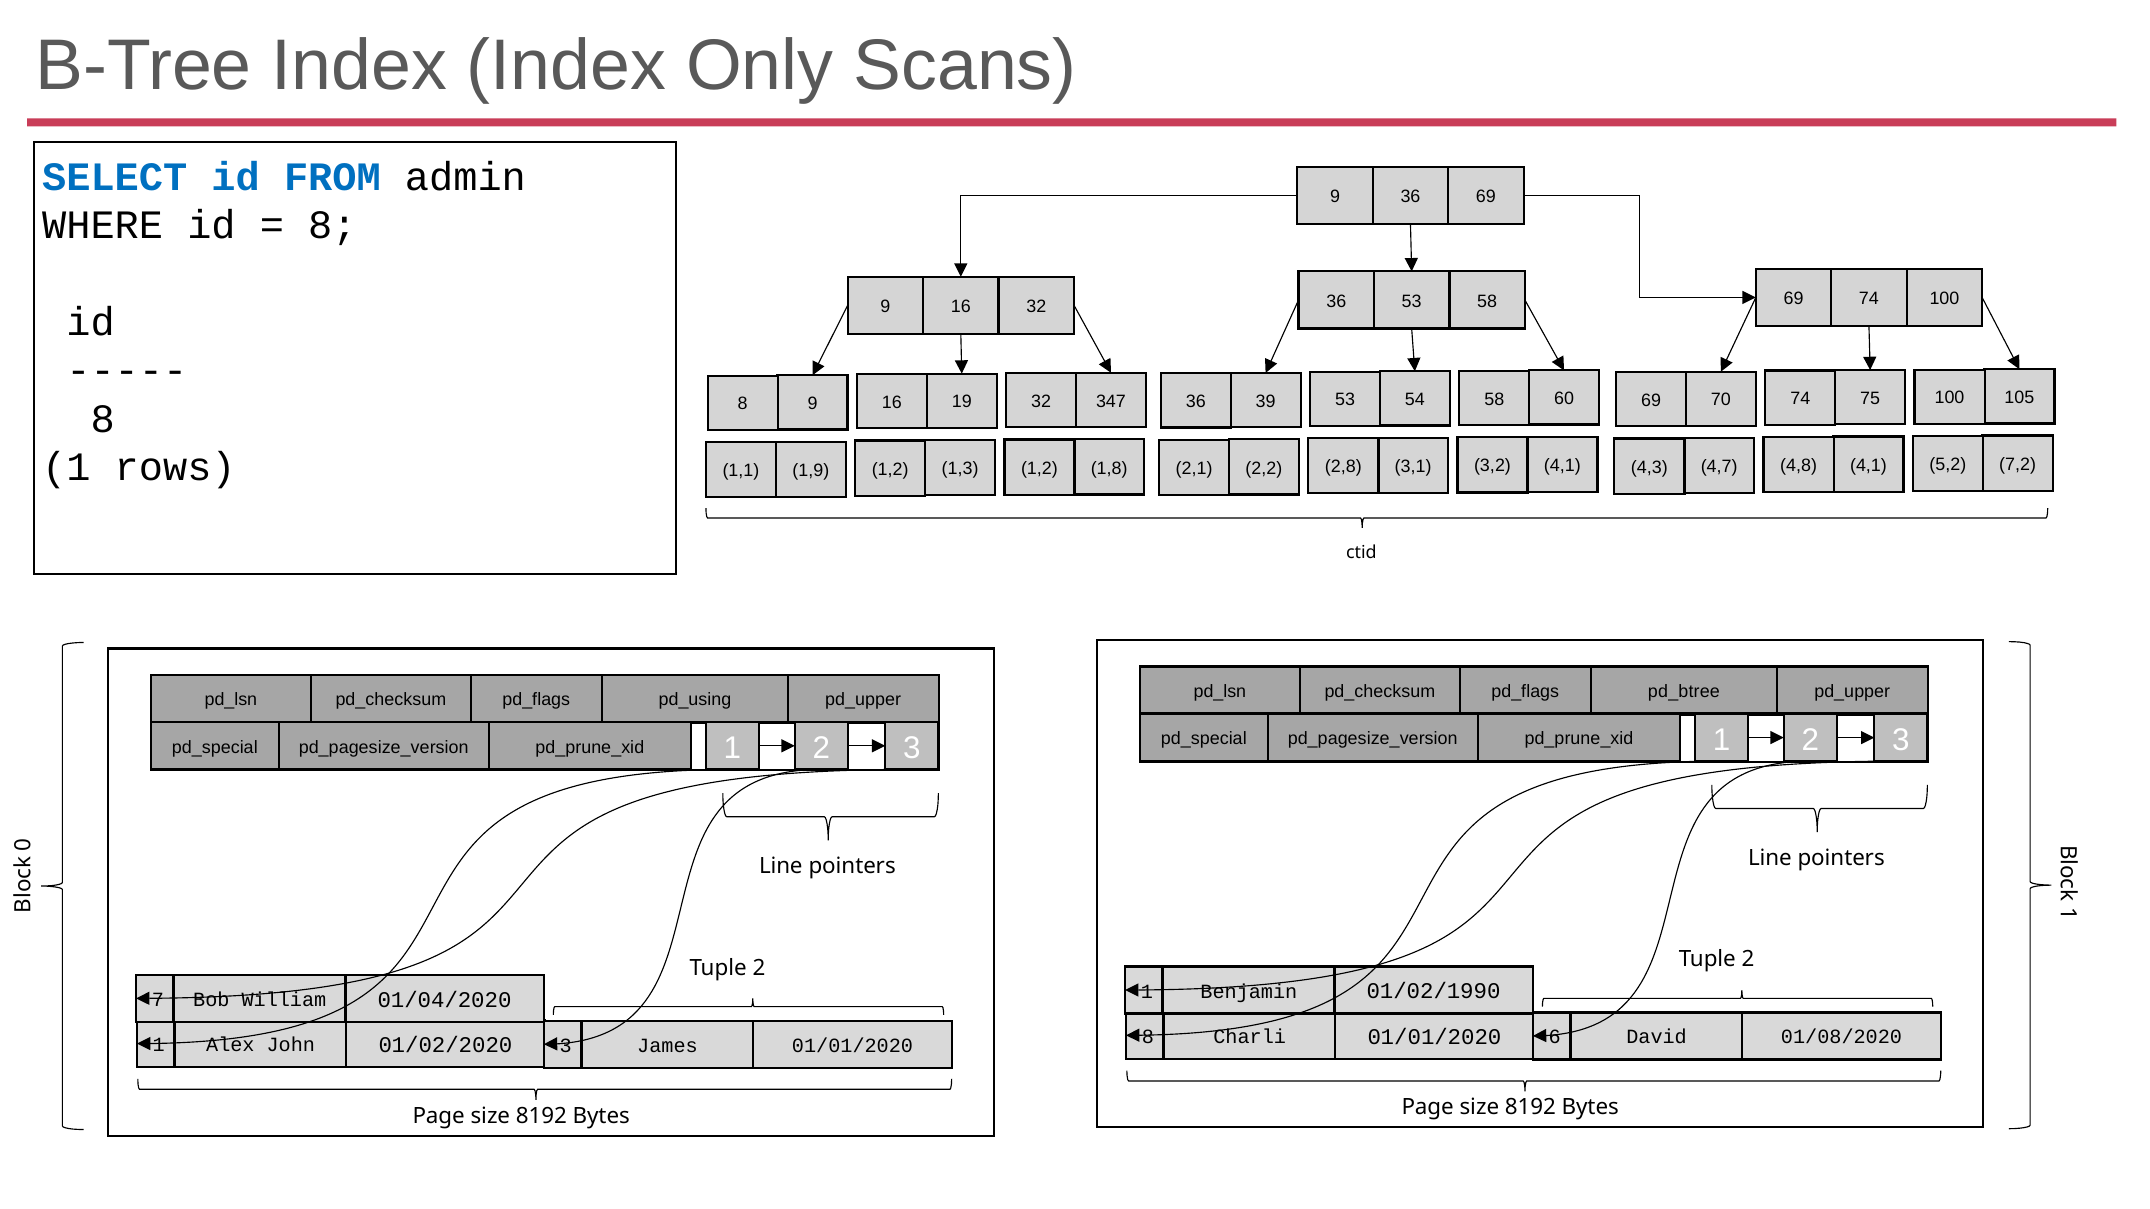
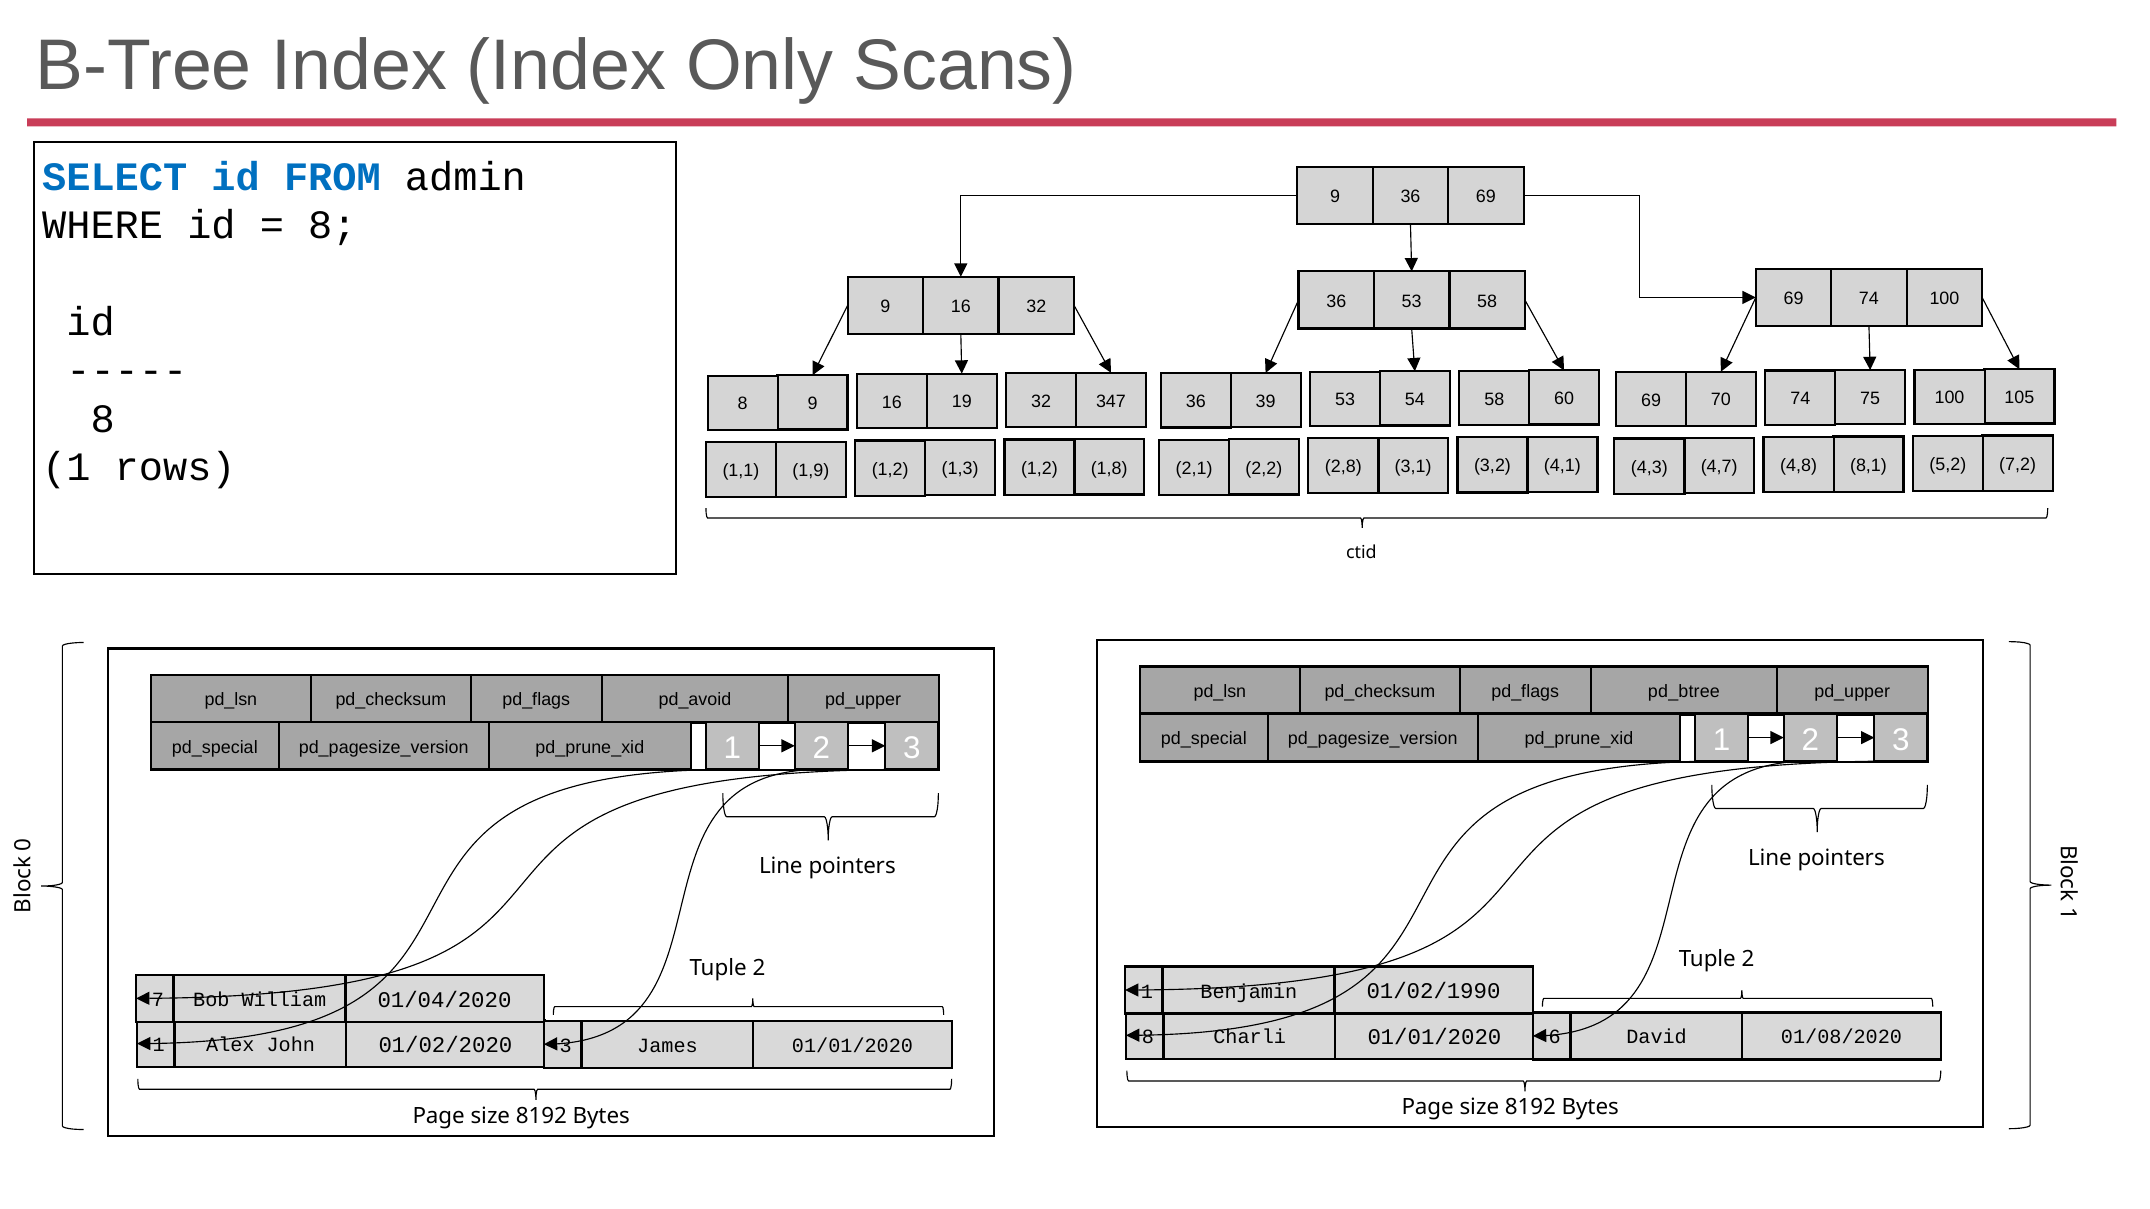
1,2 4,1: 4,1 -> 8,1
pd_using: pd_using -> pd_avoid
